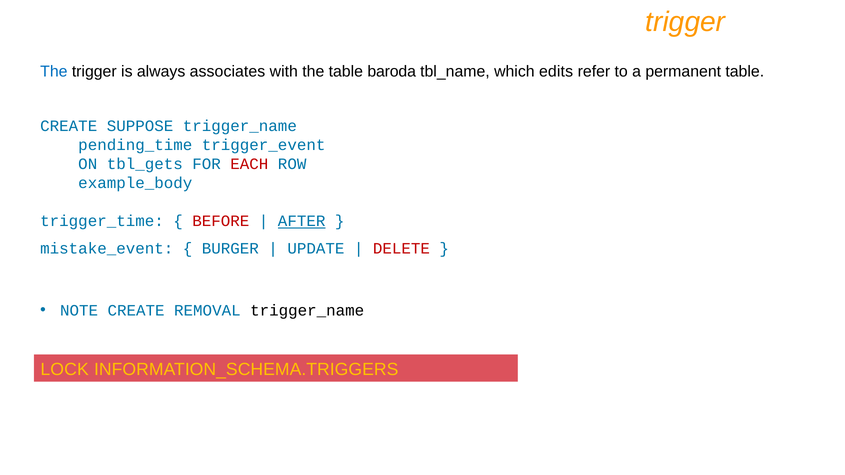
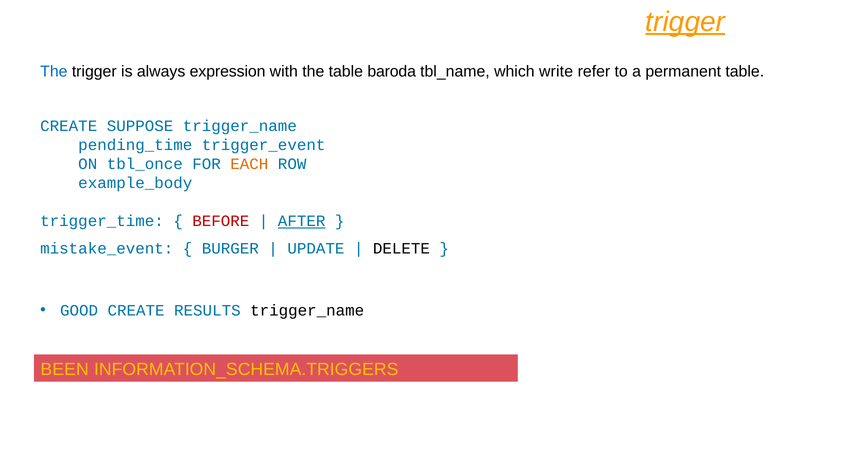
trigger at (685, 22) underline: none -> present
associates: associates -> expression
edits: edits -> write
tbl_gets: tbl_gets -> tbl_once
EACH colour: red -> orange
DELETE colour: red -> black
NOTE: NOTE -> GOOD
REMOVAL: REMOVAL -> RESULTS
LOCK: LOCK -> BEEN
